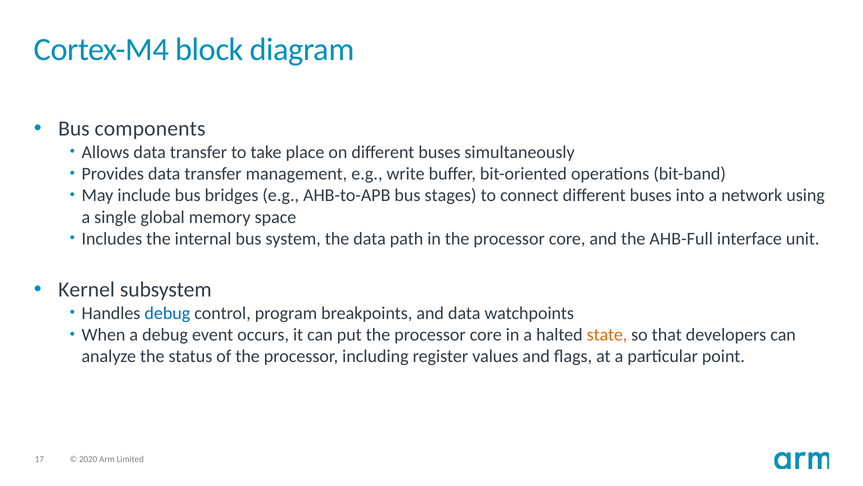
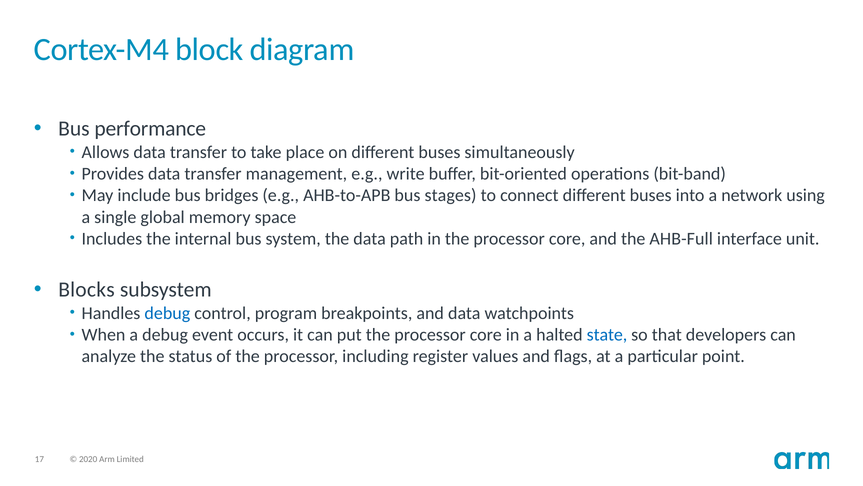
components: components -> performance
Kernel: Kernel -> Blocks
state colour: orange -> blue
